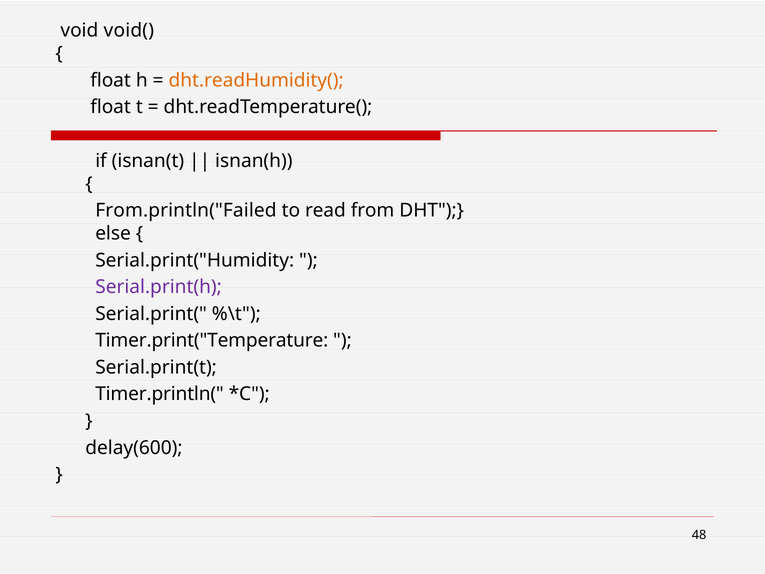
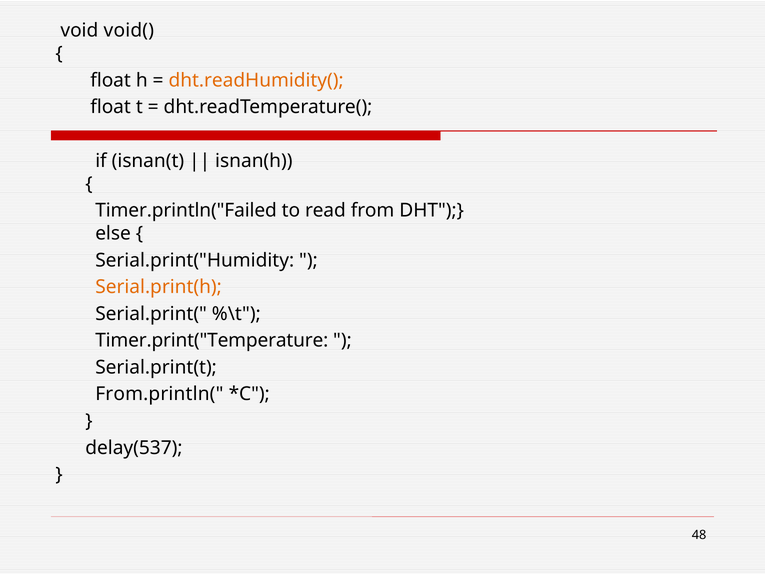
From.println("Failed: From.println("Failed -> Timer.println("Failed
Serial.print(h colour: purple -> orange
Timer.println(: Timer.println( -> From.println(
delay(600: delay(600 -> delay(537
